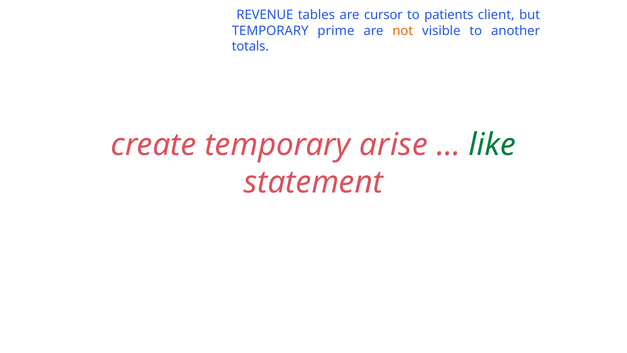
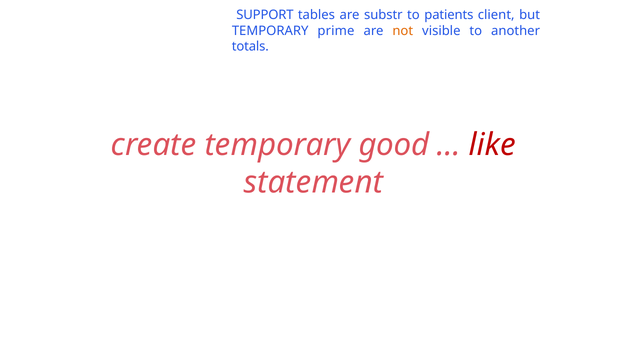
REVENUE: REVENUE -> SUPPORT
cursor: cursor -> substr
arise: arise -> good
like colour: green -> red
